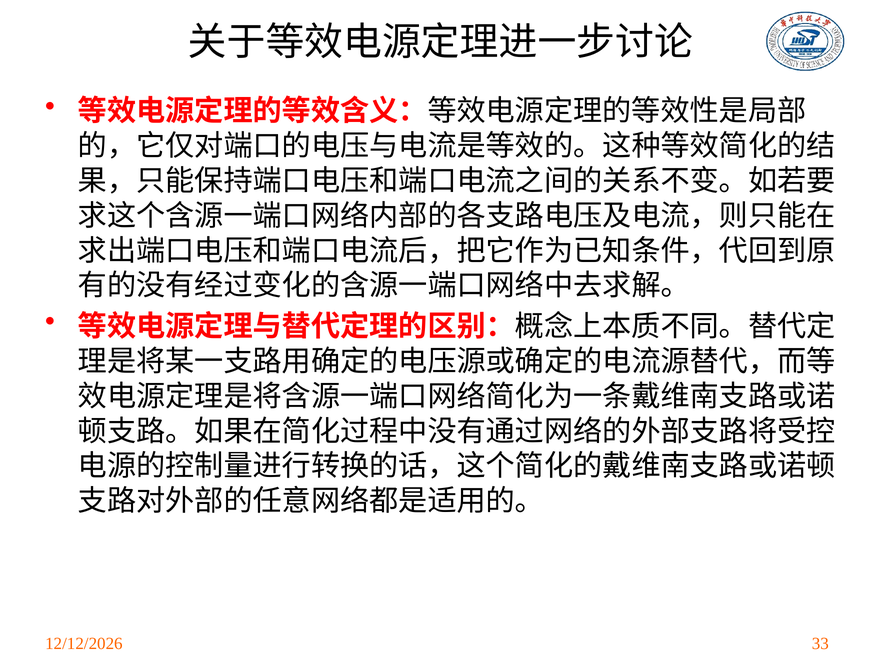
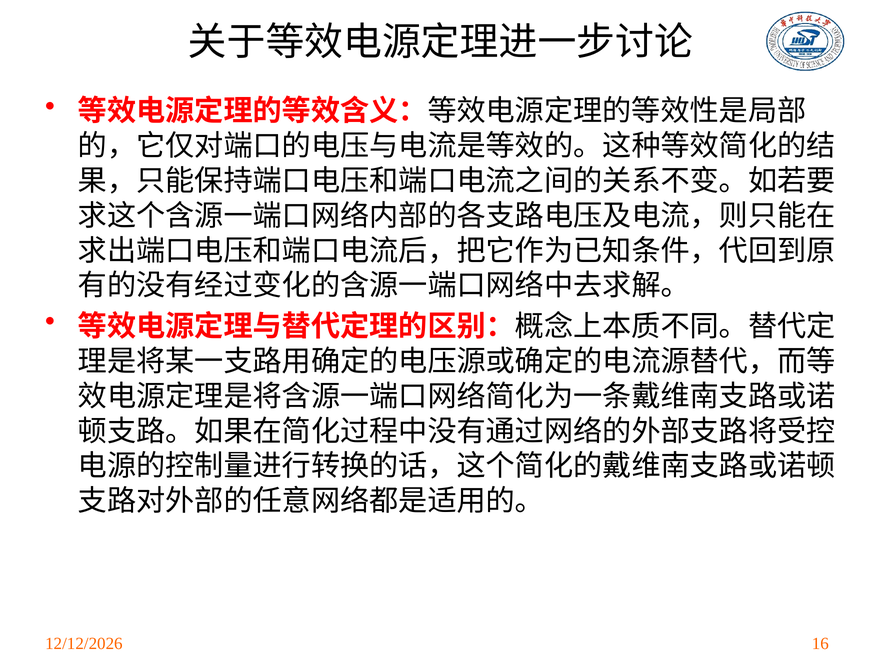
33: 33 -> 16
